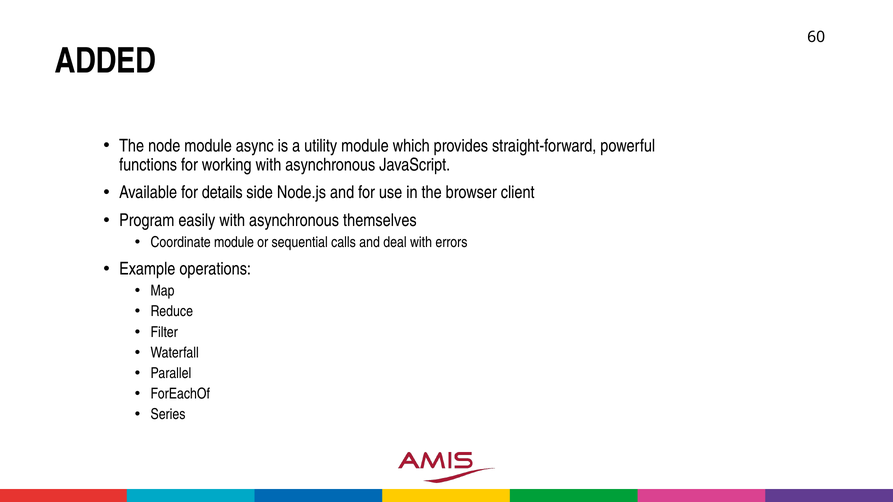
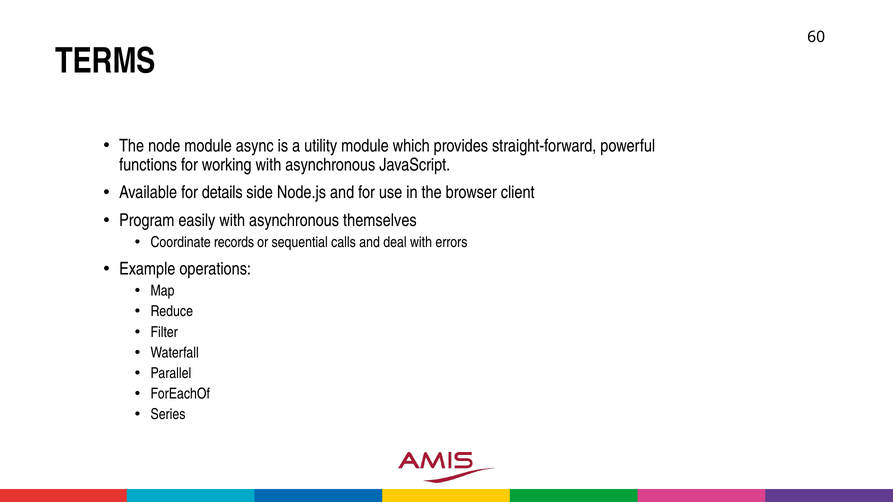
ADDED: ADDED -> TERMS
Coordinate module: module -> records
